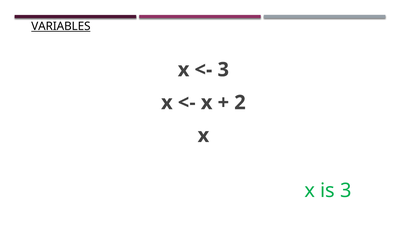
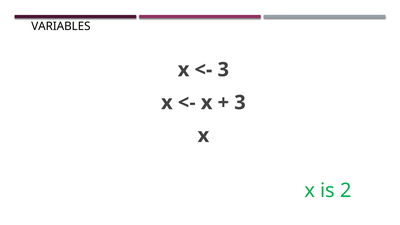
VARIABLES underline: present -> none
2 at (240, 103): 2 -> 3
is 3: 3 -> 2
